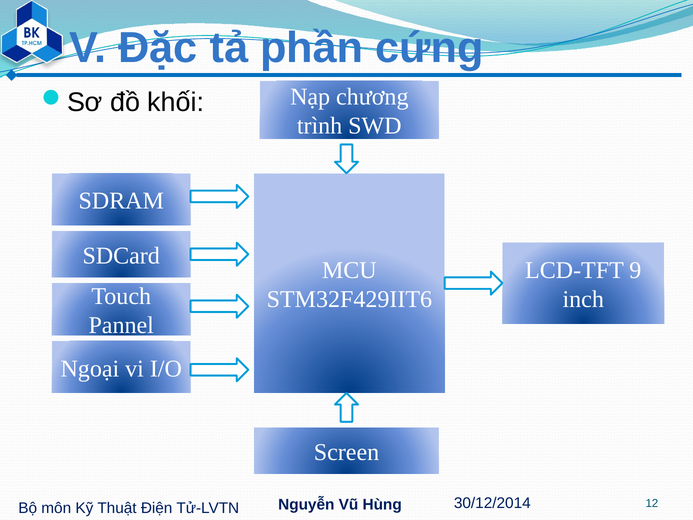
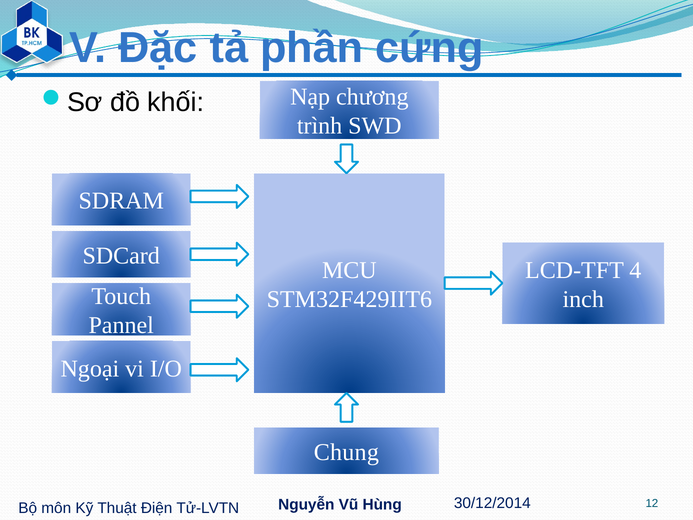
9: 9 -> 4
Screen: Screen -> Chung
